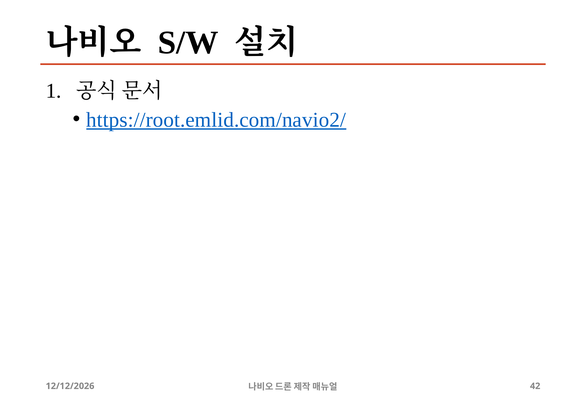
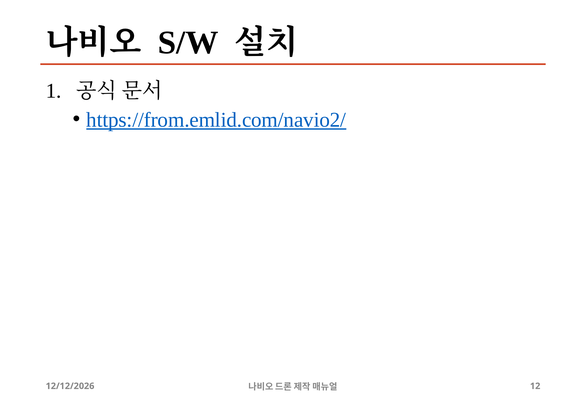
https://root.emlid.com/navio2/: https://root.emlid.com/navio2/ -> https://from.emlid.com/navio2/
42: 42 -> 12
